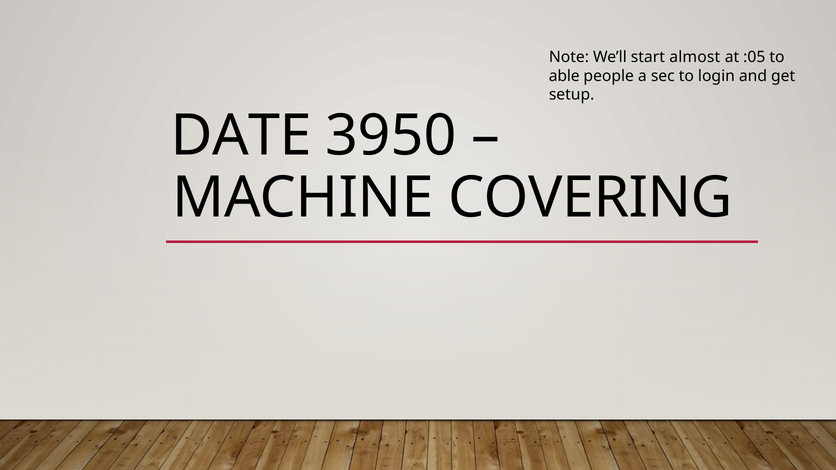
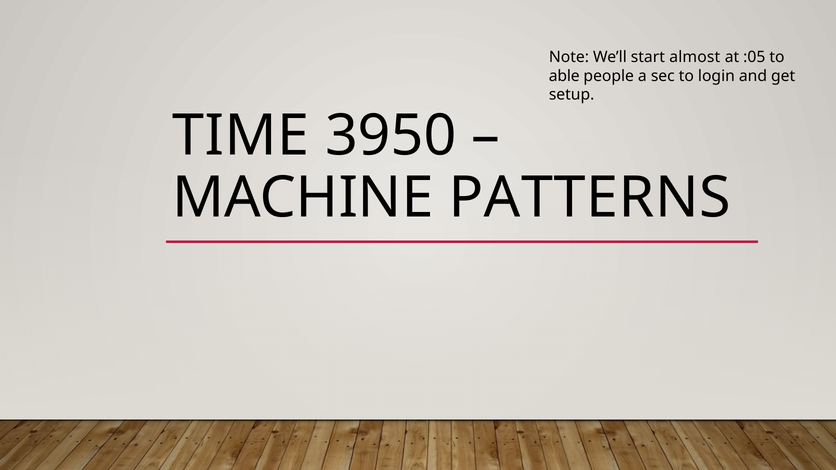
DATE: DATE -> TIME
COVERING: COVERING -> PATTERNS
